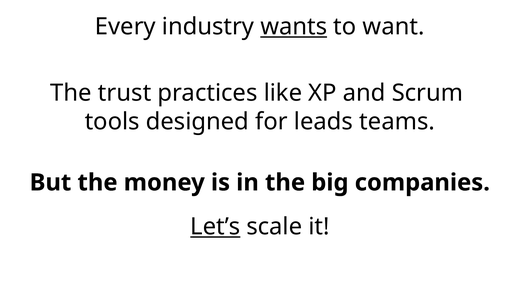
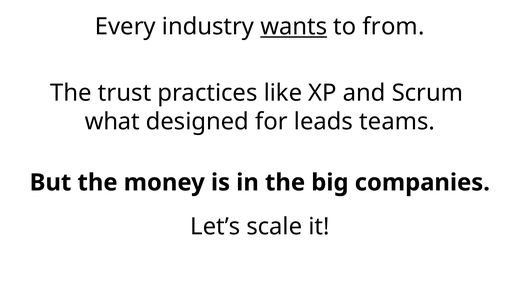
want: want -> from
tools: tools -> what
Let’s underline: present -> none
